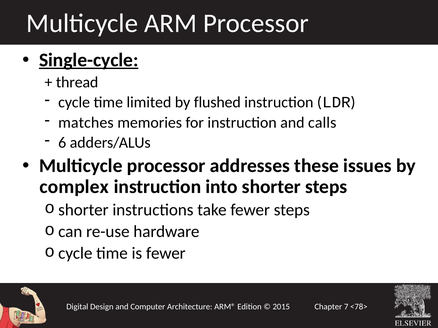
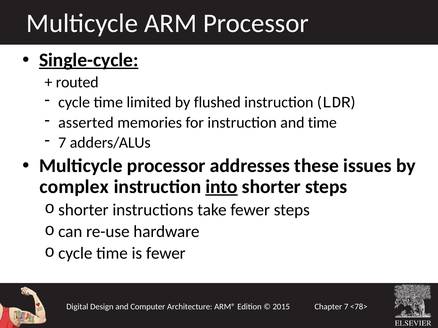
thread: thread -> routed
matches: matches -> asserted
and calls: calls -> time
6 at (62, 143): 6 -> 7
into underline: none -> present
